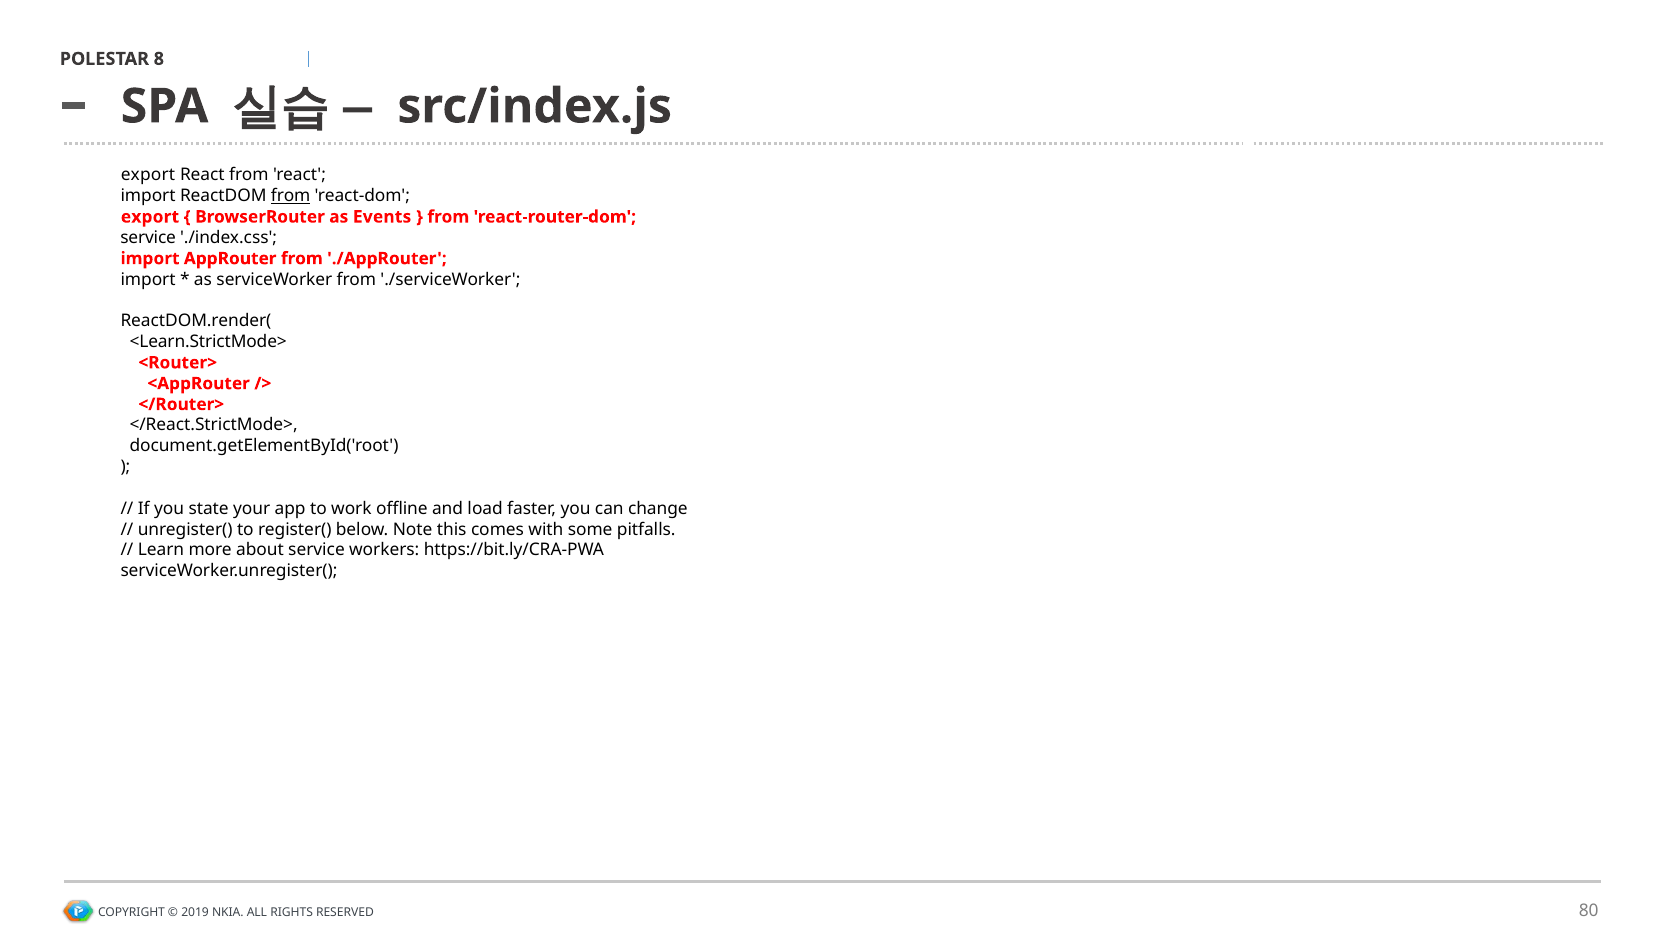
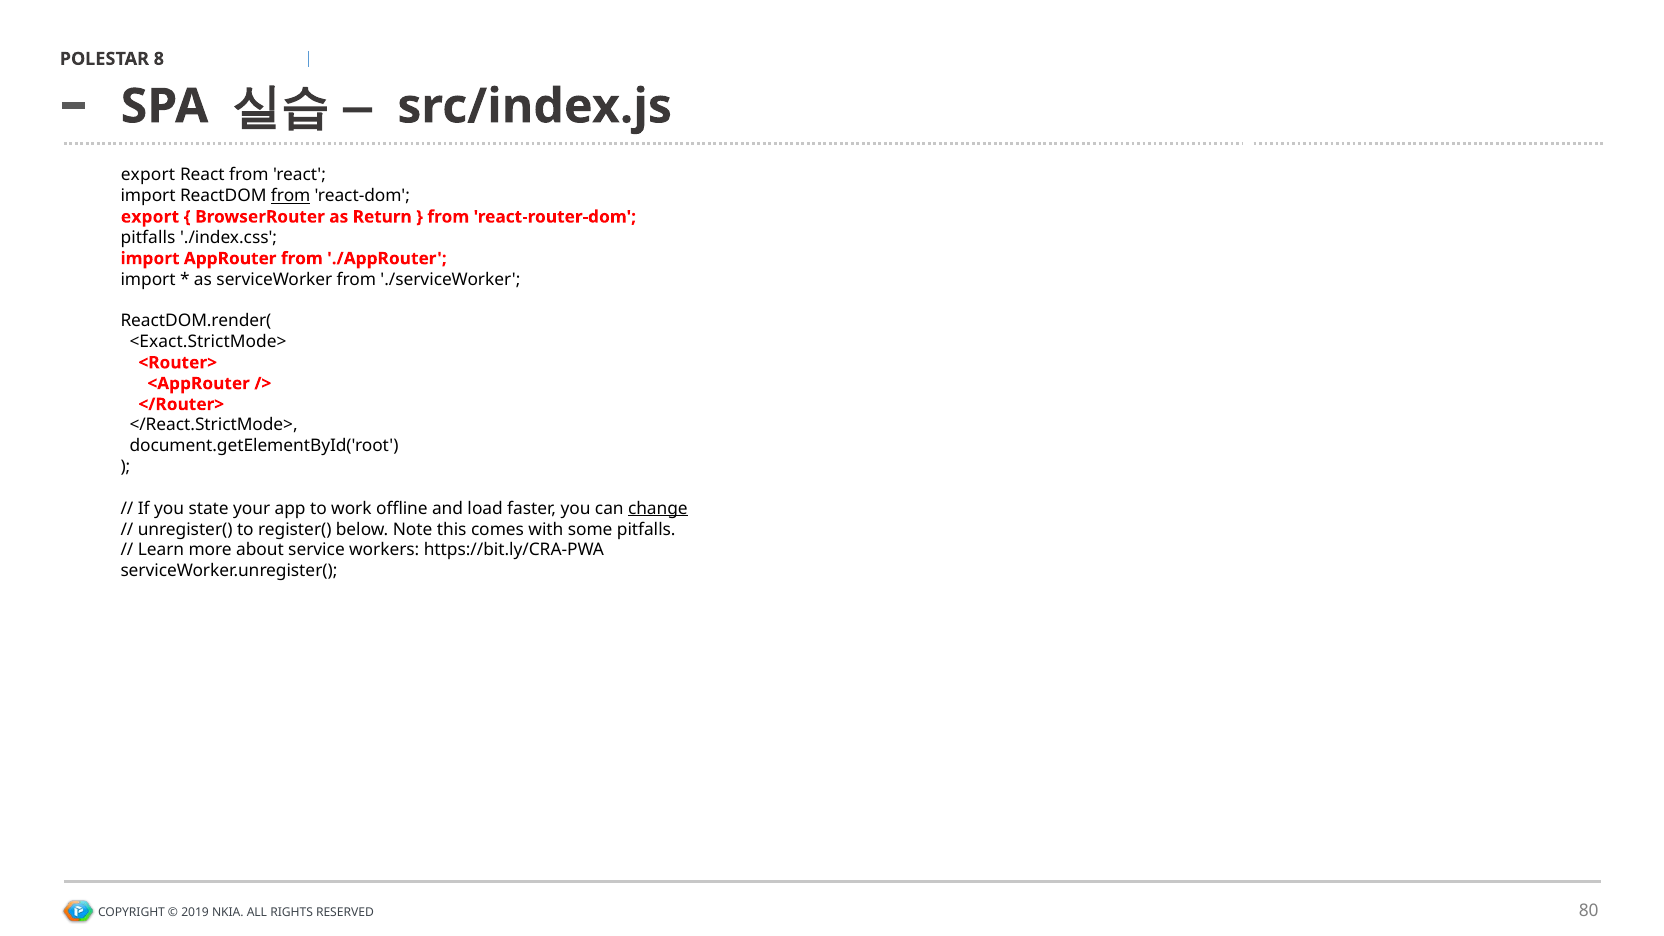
Events: Events -> Return
service at (148, 238): service -> pitfalls
<Learn.StrictMode>: <Learn.StrictMode> -> <Exact.StrictMode>
change underline: none -> present
